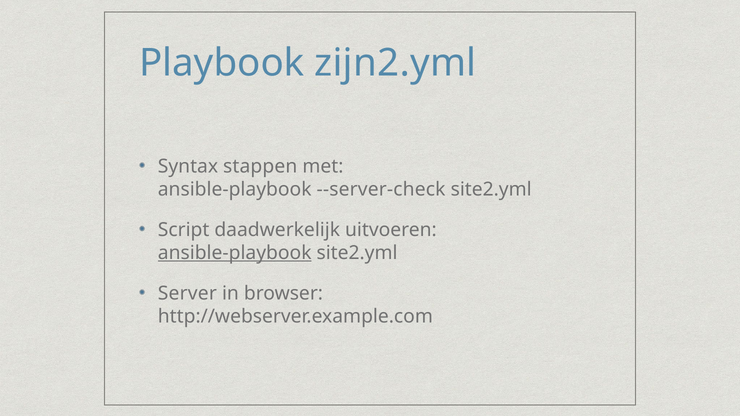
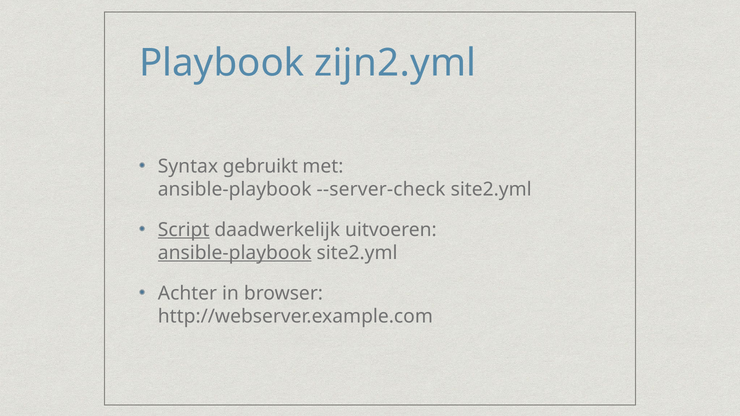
stappen: stappen -> gebruikt
Script underline: none -> present
Server: Server -> Achter
